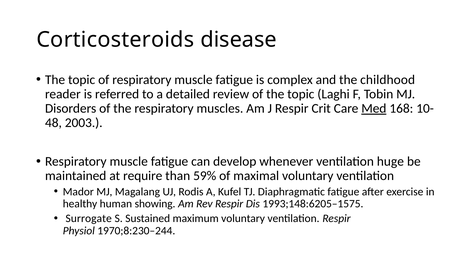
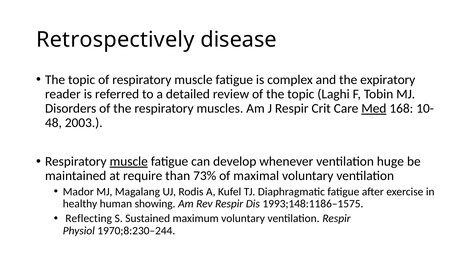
Corticosteroids: Corticosteroids -> Retrospectively
childhood: childhood -> expiratory
muscle at (129, 162) underline: none -> present
59%: 59% -> 73%
1993;148:6205–1575: 1993;148:6205–1575 -> 1993;148:1186–1575
Surrogate: Surrogate -> Reflecting
